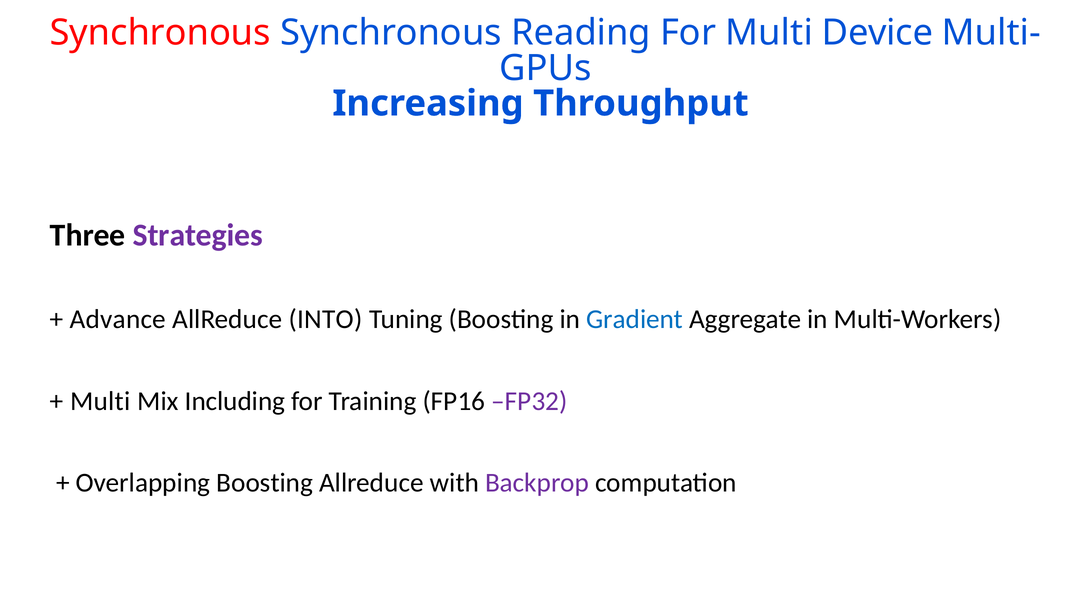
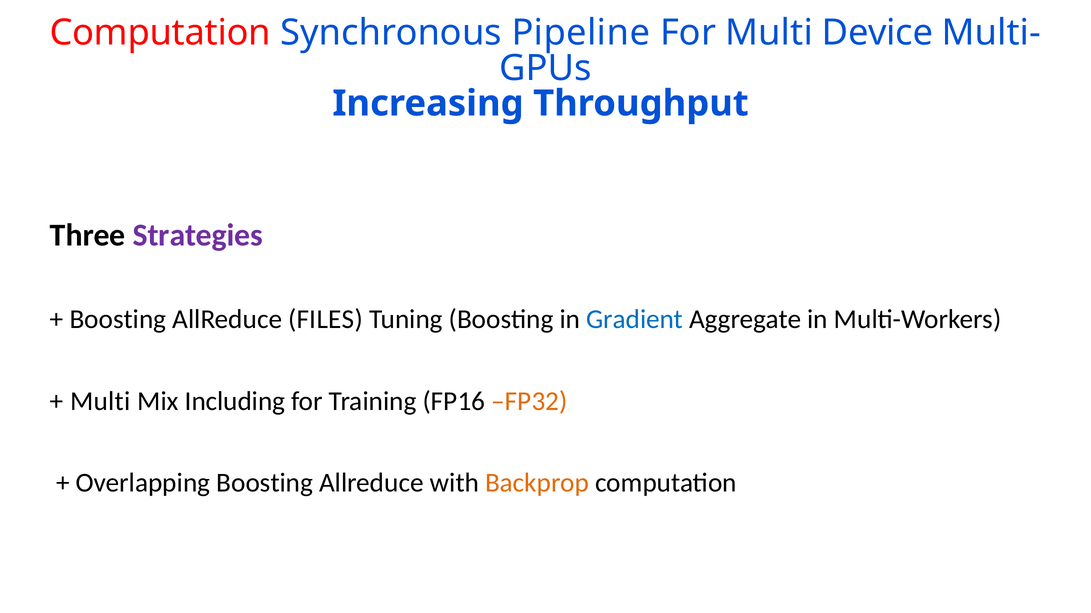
Synchronous at (160, 33): Synchronous -> Computation
Reading: Reading -> Pipeline
Advance at (118, 320): Advance -> Boosting
INTO: INTO -> FILES
FP32 colour: purple -> orange
Backprop colour: purple -> orange
